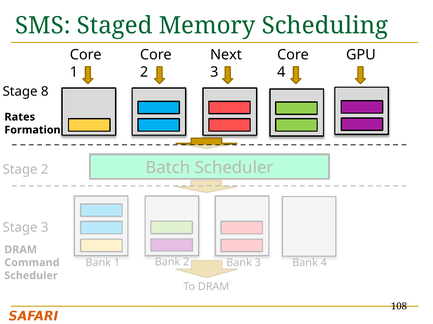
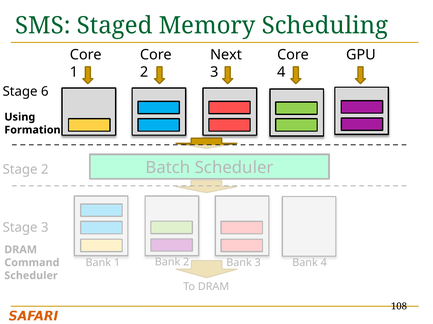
8: 8 -> 6
Rates: Rates -> Using
